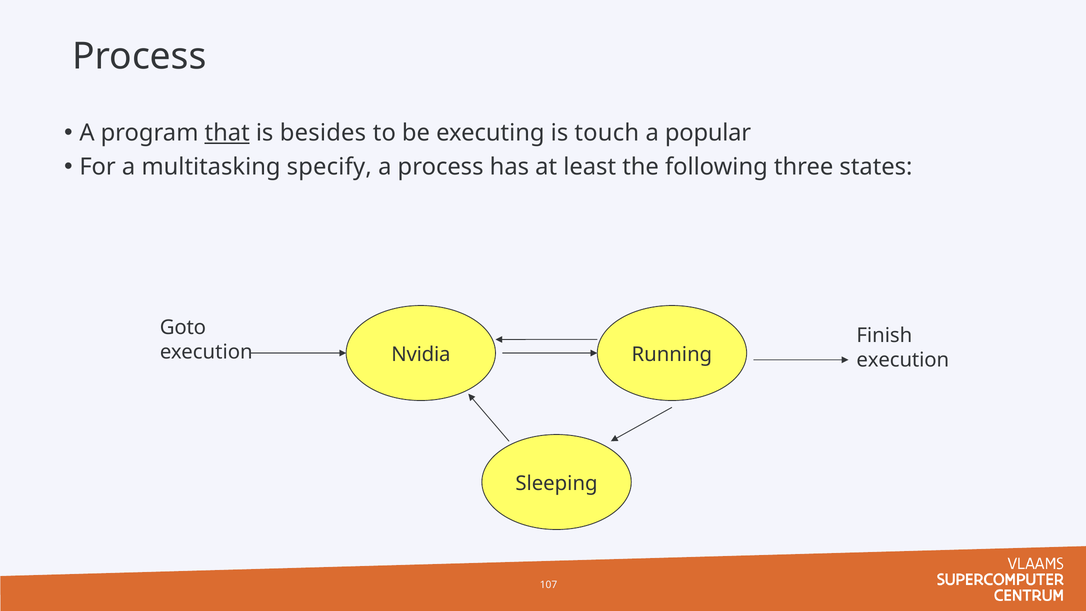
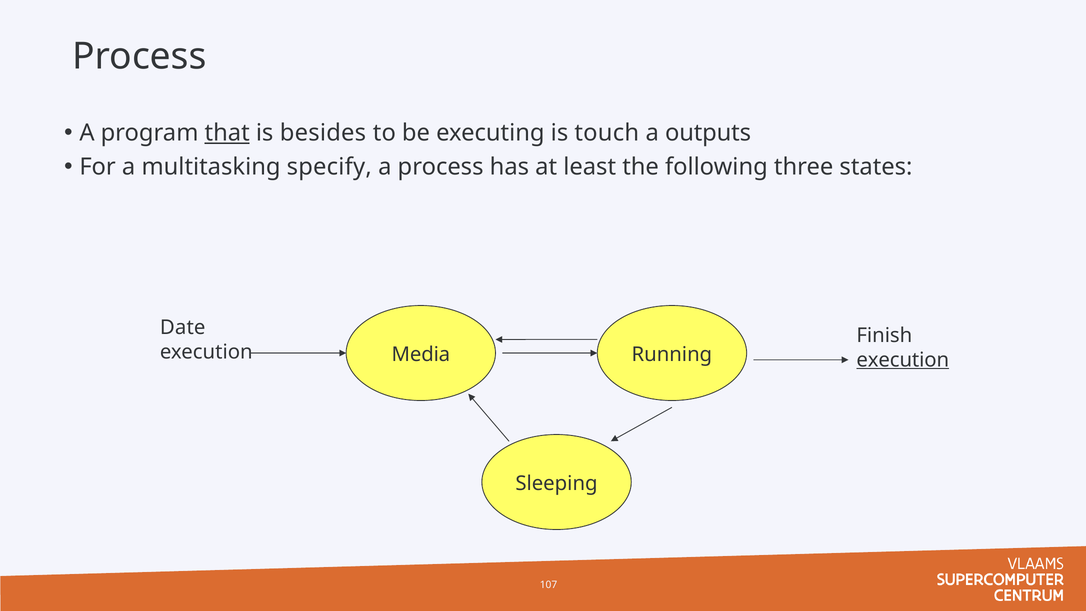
popular: popular -> outputs
Goto: Goto -> Date
Nvidia: Nvidia -> Media
execution at (903, 360) underline: none -> present
